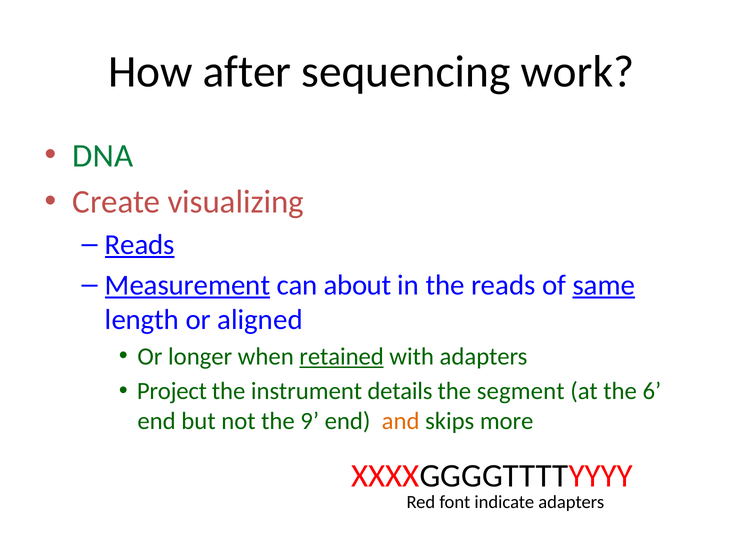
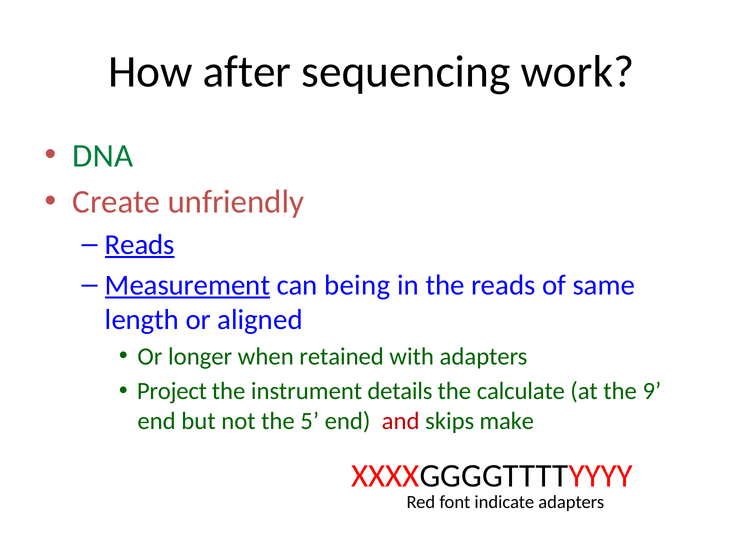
visualizing: visualizing -> unfriendly
about: about -> being
same underline: present -> none
retained underline: present -> none
segment: segment -> calculate
6: 6 -> 9
9: 9 -> 5
and colour: orange -> red
more: more -> make
